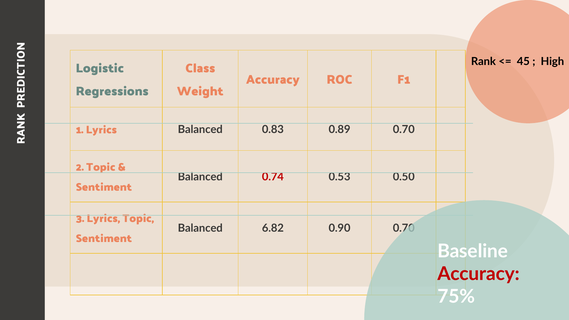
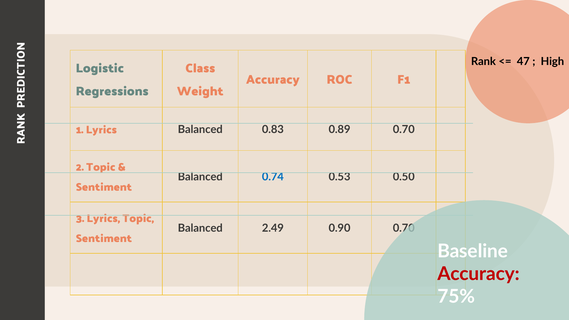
45: 45 -> 47
0.74 colour: red -> blue
6.82: 6.82 -> 2.49
